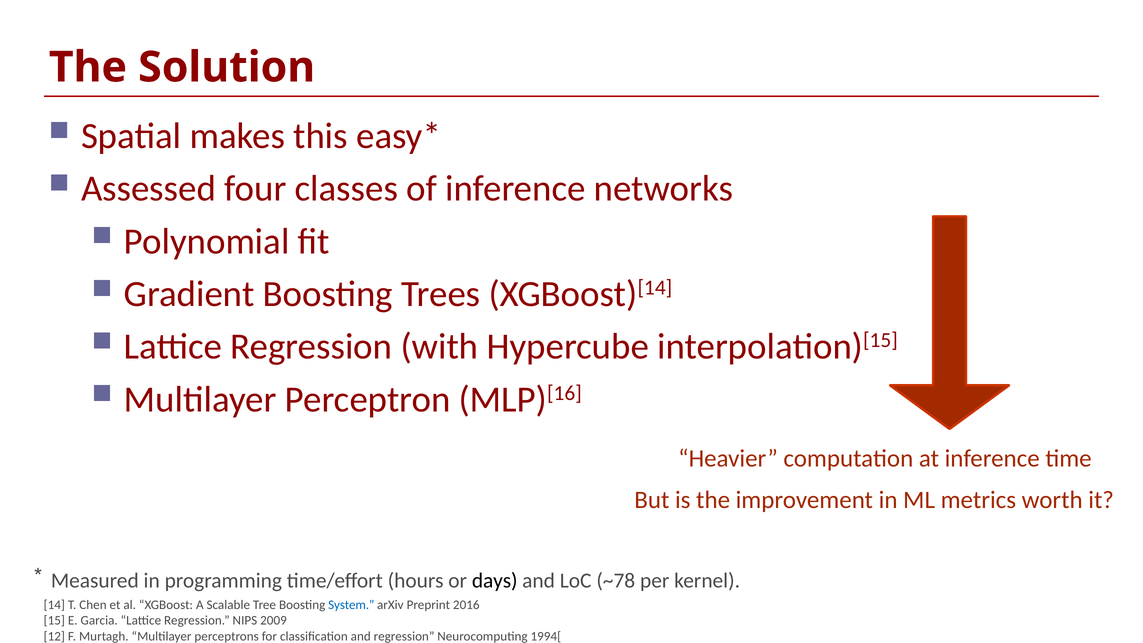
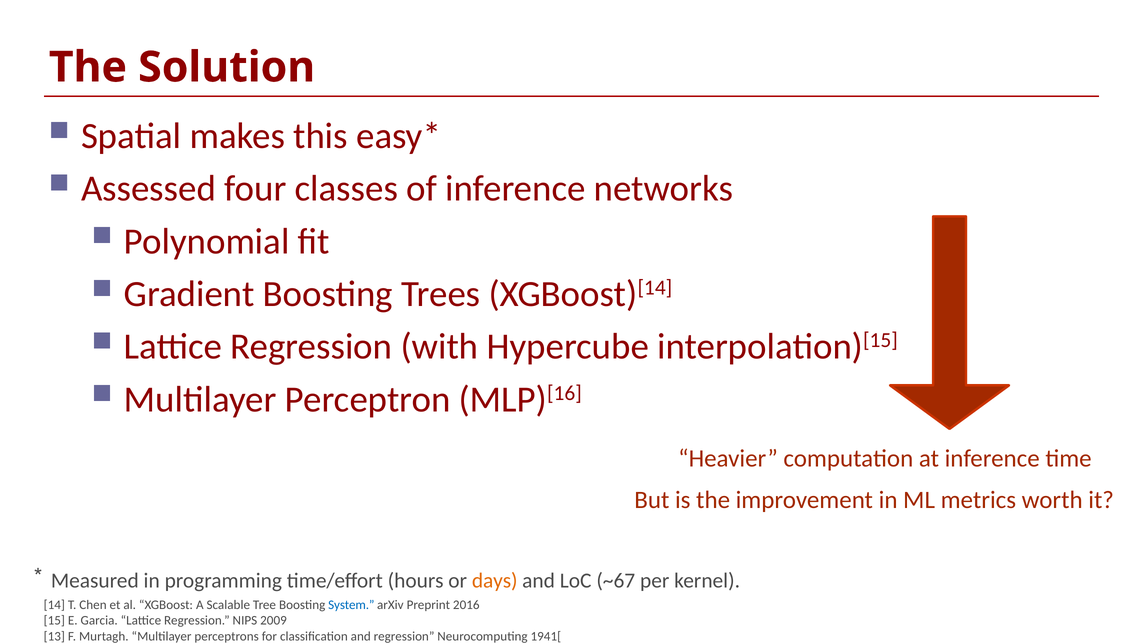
days colour: black -> orange
~78: ~78 -> ~67
12: 12 -> 13
1994[: 1994[ -> 1941[
